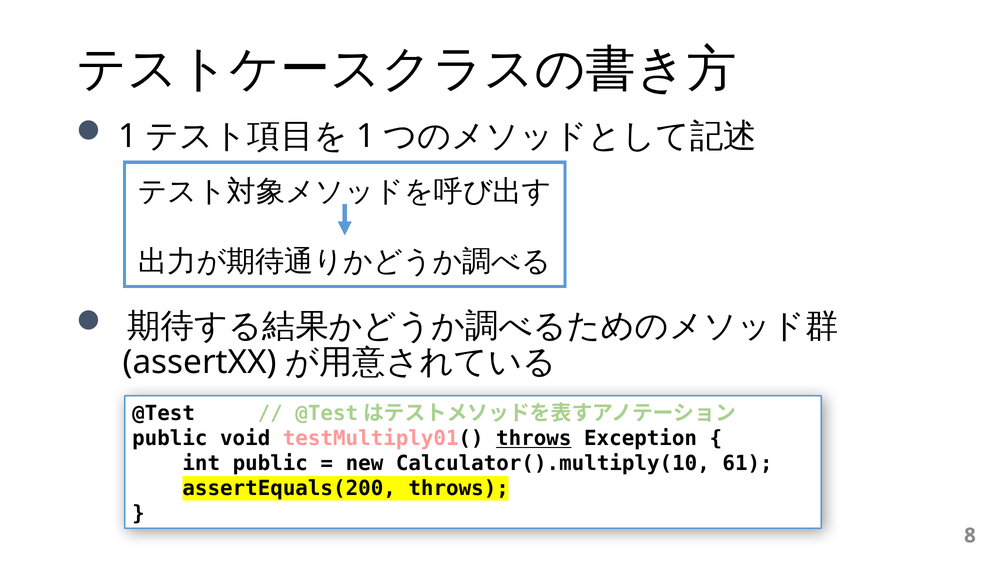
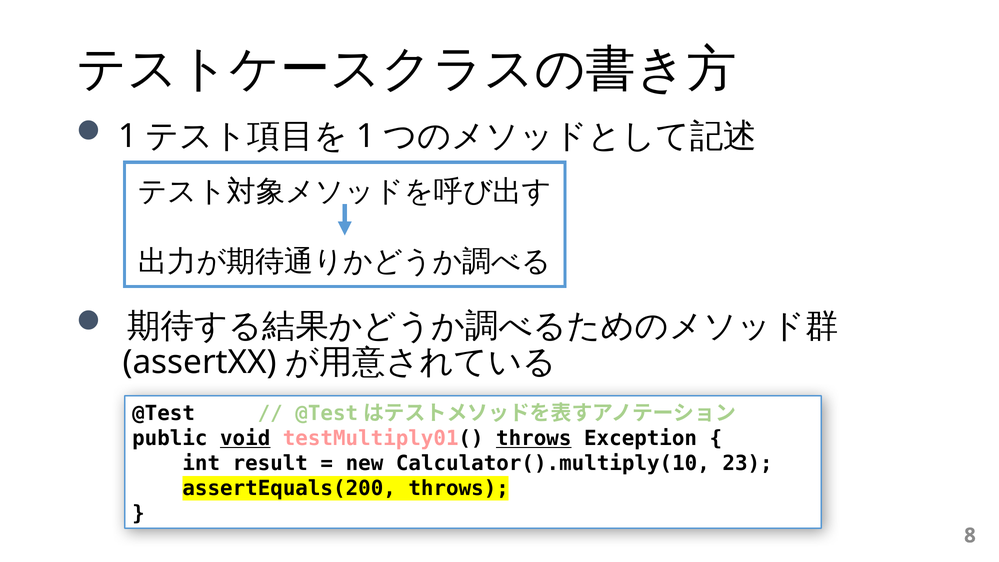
void underline: none -> present
int public: public -> result
61: 61 -> 23
